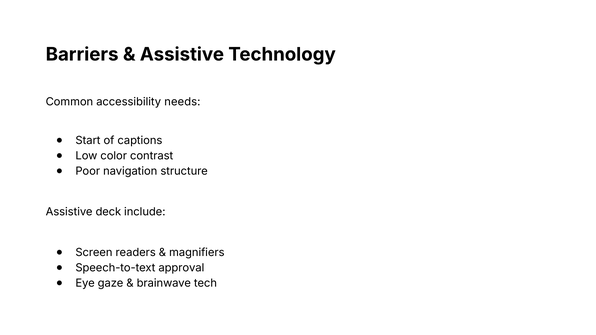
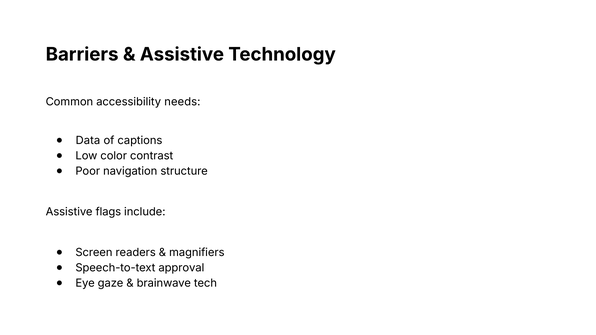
Start: Start -> Data
deck: deck -> flags
